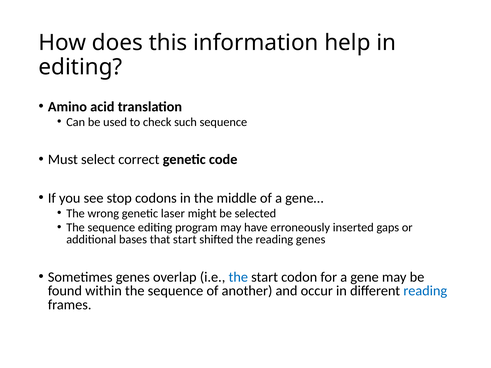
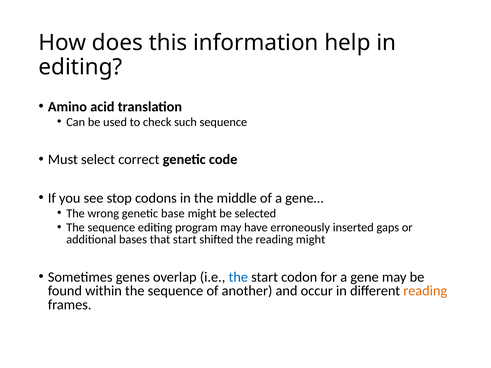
laser: laser -> base
reading genes: genes -> might
reading at (425, 291) colour: blue -> orange
